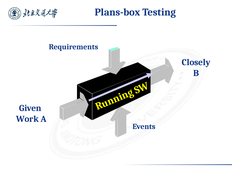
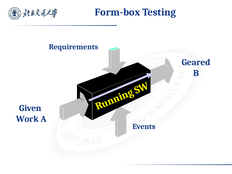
Plans-box: Plans-box -> Form-box
Closely: Closely -> Geared
